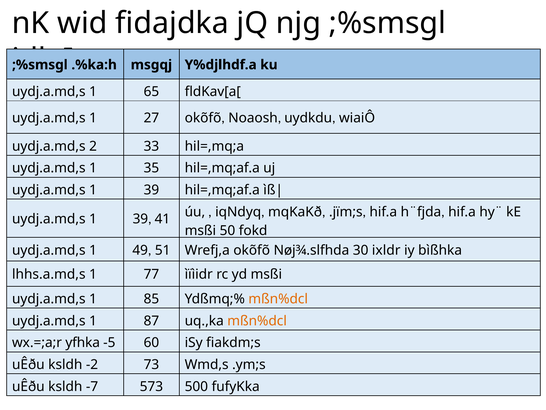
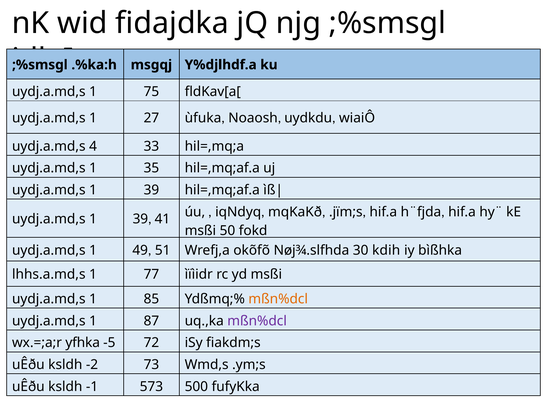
65: 65 -> 75
27 okõfõ: okõfõ -> ùfuka
2: 2 -> 4
ixldr: ixldr -> kdih
mßn%dcl at (257, 320) colour: orange -> purple
60: 60 -> 72
-7: -7 -> -1
